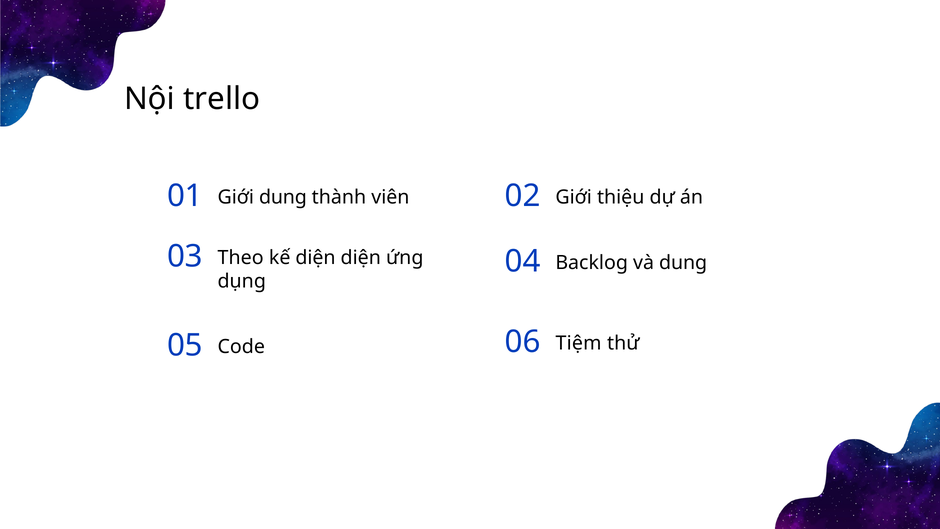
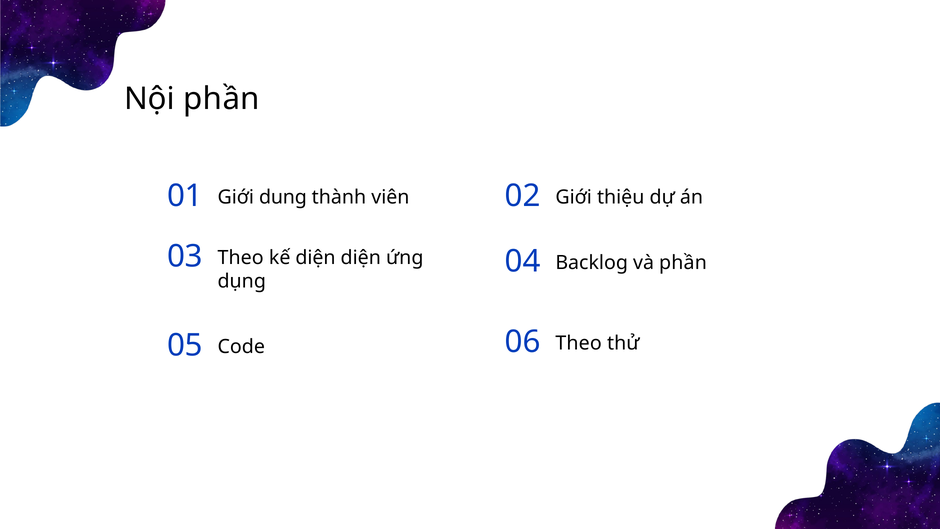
Nội trello: trello -> phần
và dung: dung -> phần
05 Tiệm: Tiệm -> Theo
